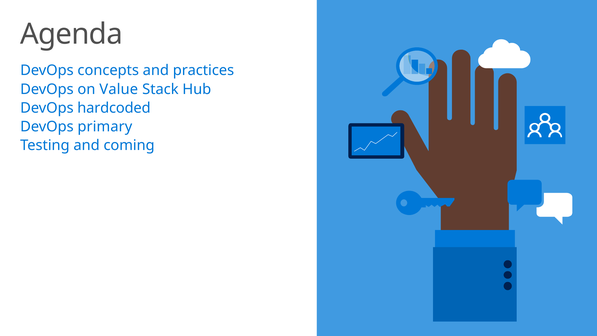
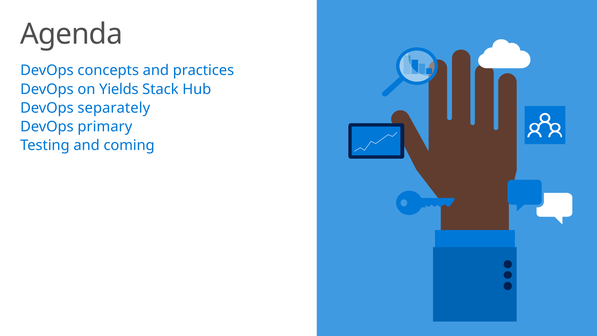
Value: Value -> Yields
hardcoded: hardcoded -> separately
